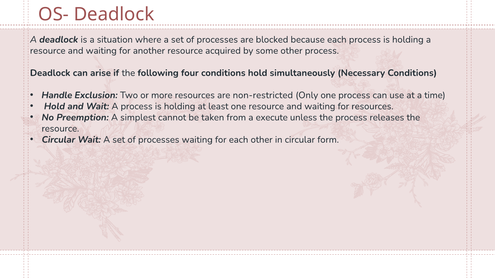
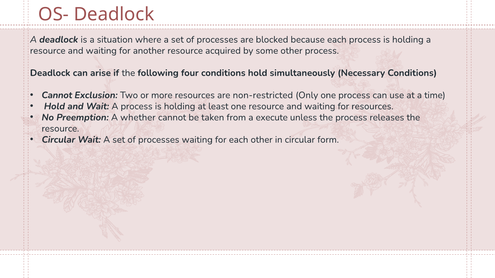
Handle at (57, 95): Handle -> Cannot
simplest: simplest -> whether
